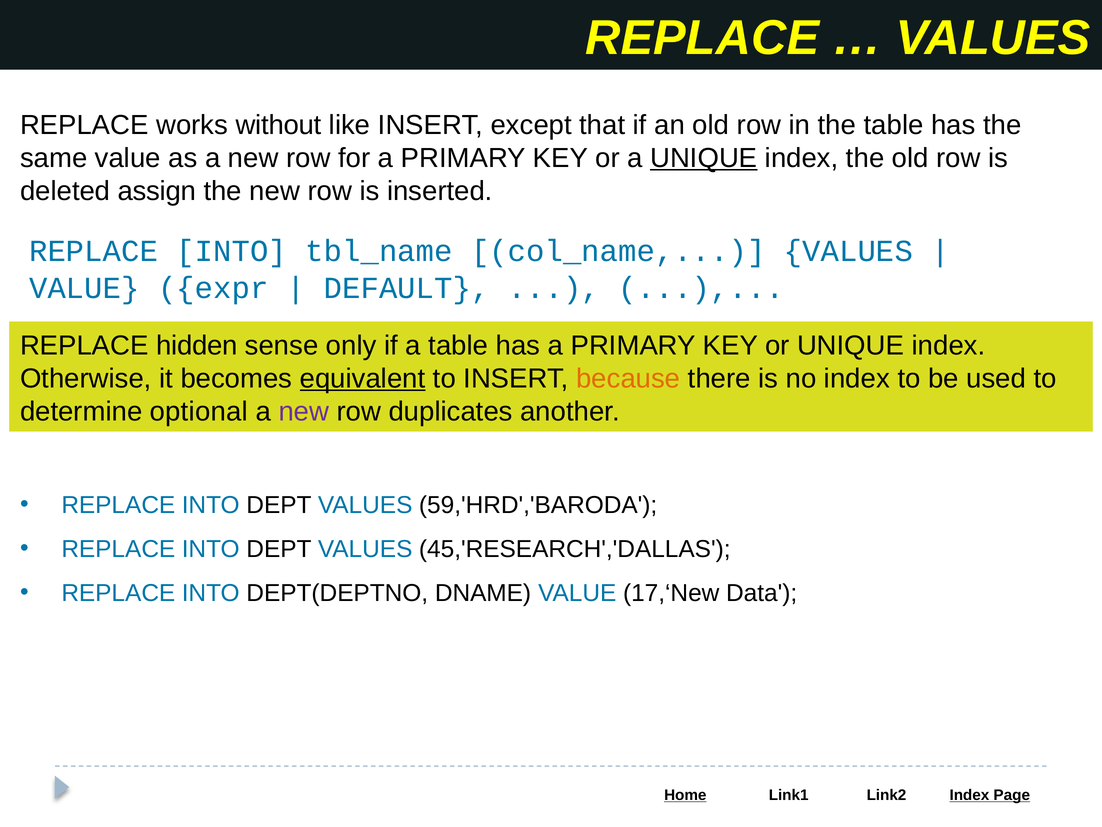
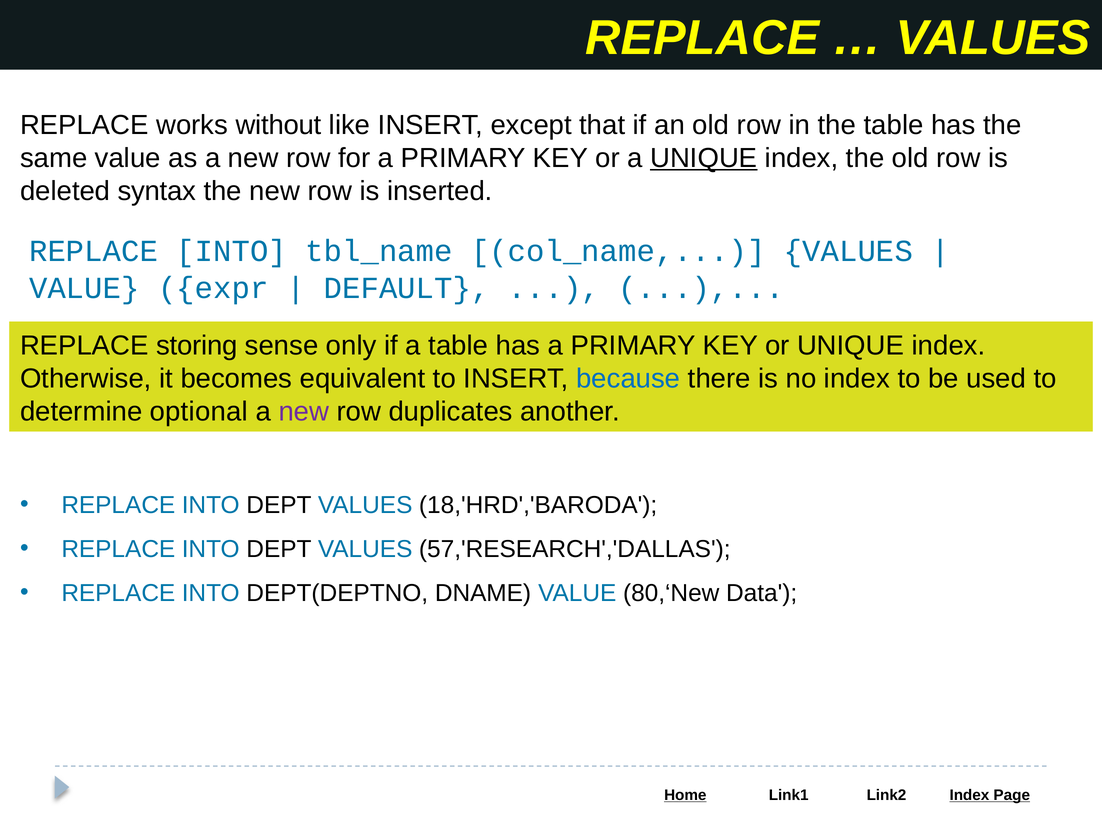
assign: assign -> syntax
hidden: hidden -> storing
equivalent underline: present -> none
because colour: orange -> blue
59,'HRD','BARODA: 59,'HRD','BARODA -> 18,'HRD','BARODA
45,'RESEARCH','DALLAS: 45,'RESEARCH','DALLAS -> 57,'RESEARCH','DALLAS
17,‘New: 17,‘New -> 80,‘New
